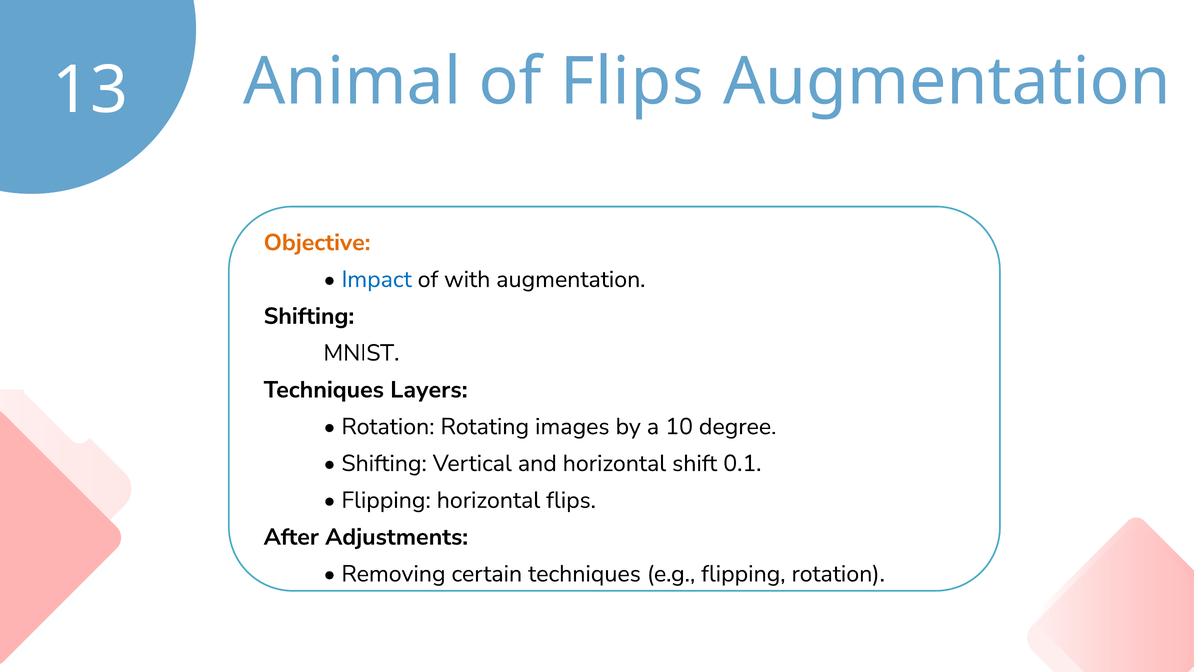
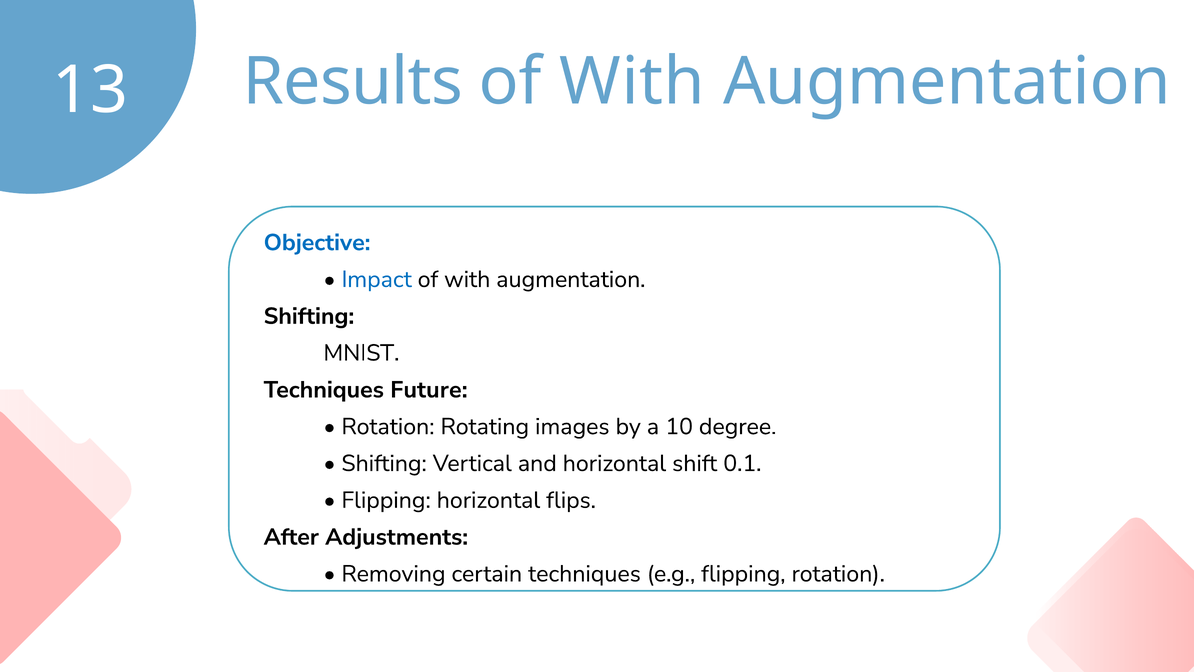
Animal: Animal -> Results
Flips at (632, 82): Flips -> With
Objective colour: orange -> blue
Layers: Layers -> Future
